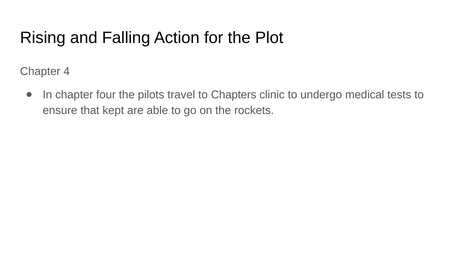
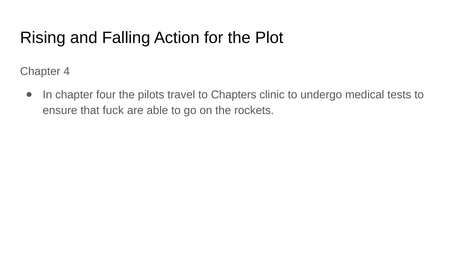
kept: kept -> fuck
